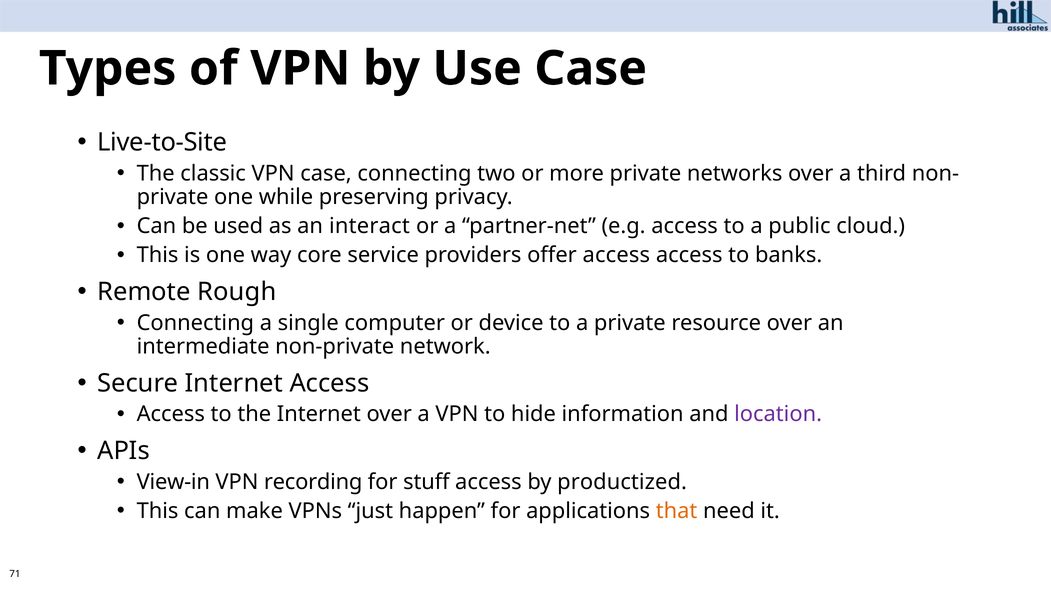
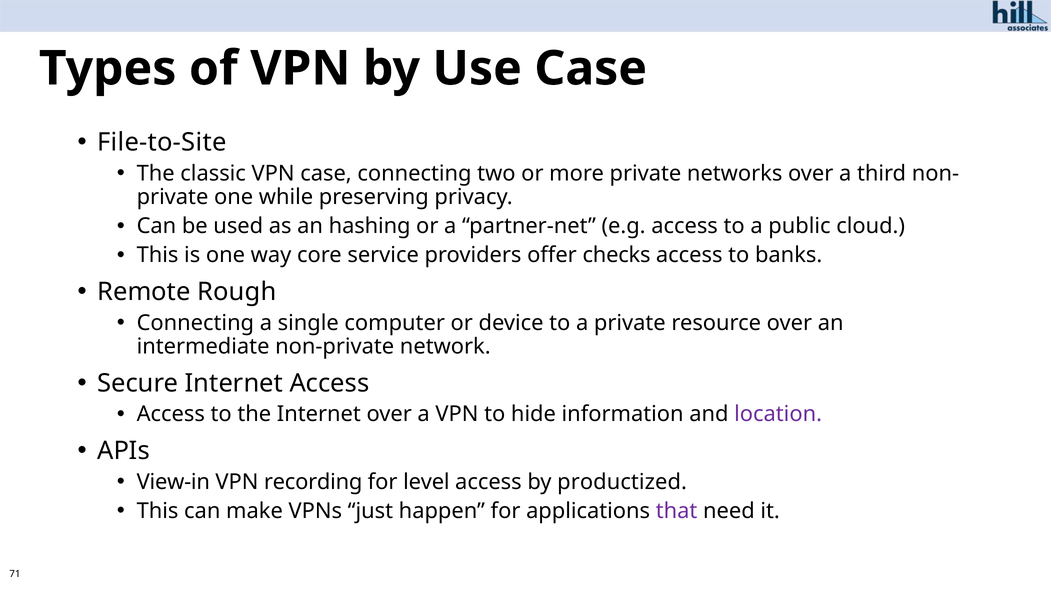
Live-to-Site: Live-to-Site -> File-to-Site
interact: interact -> hashing
offer access: access -> checks
stuff: stuff -> level
that colour: orange -> purple
